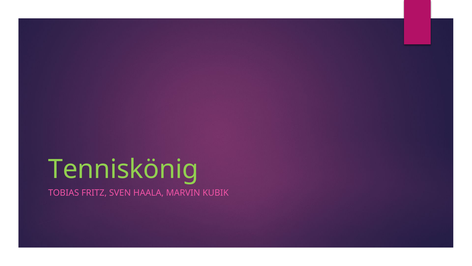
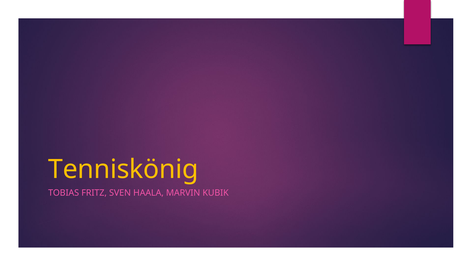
Tenniskönig colour: light green -> yellow
